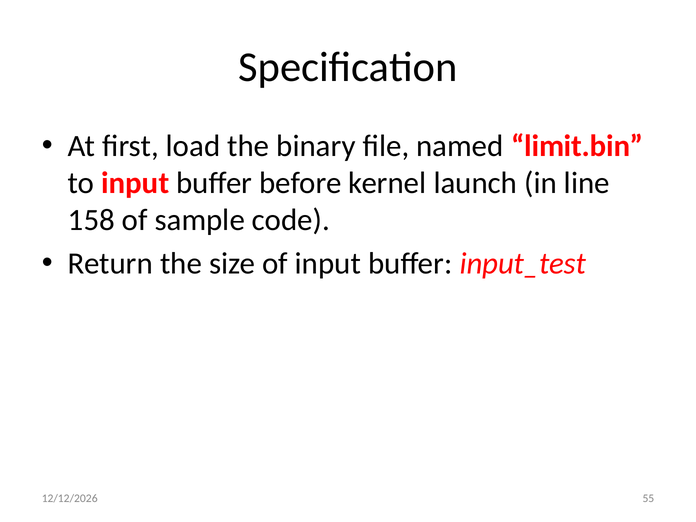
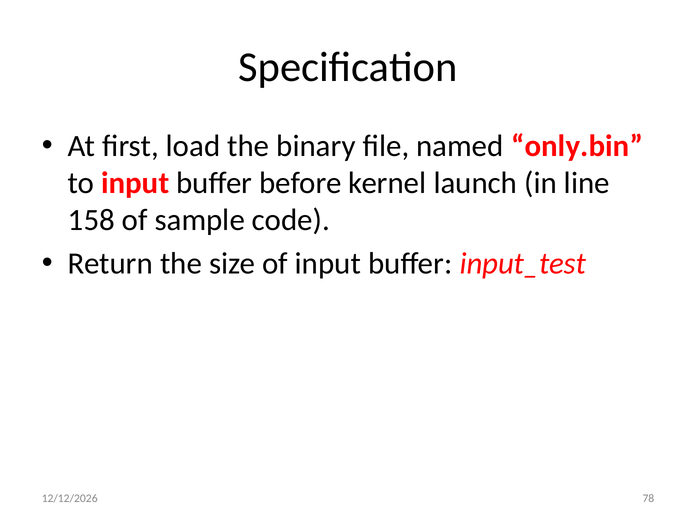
limit.bin: limit.bin -> only.bin
55: 55 -> 78
